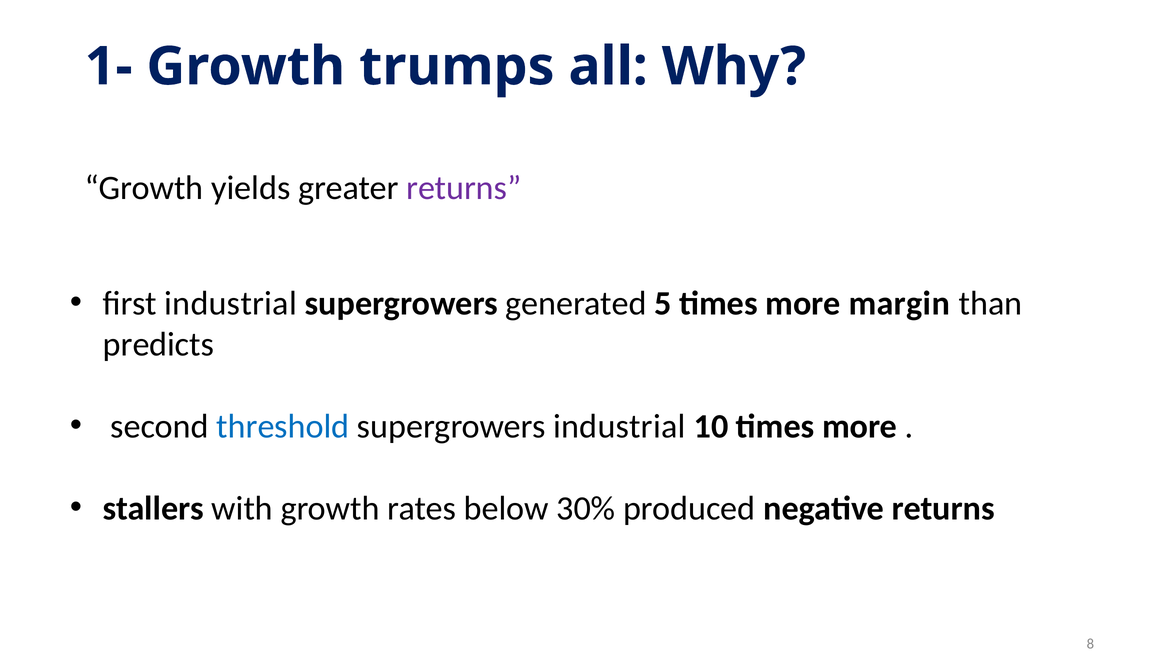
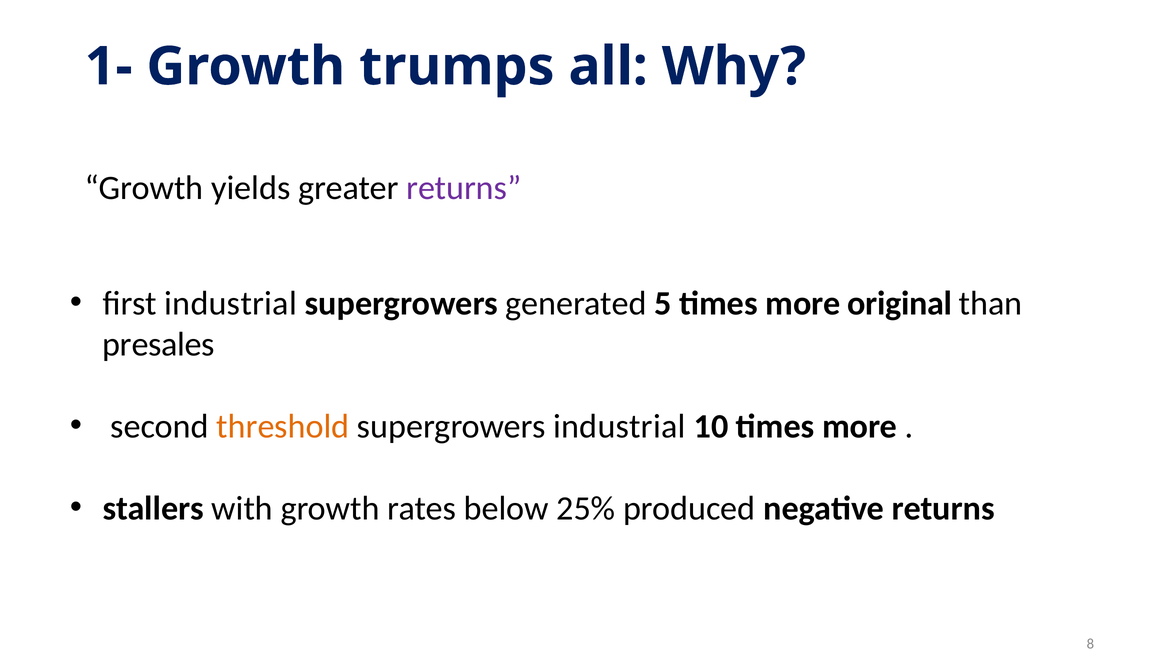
margin: margin -> original
predicts: predicts -> presales
threshold colour: blue -> orange
30%: 30% -> 25%
